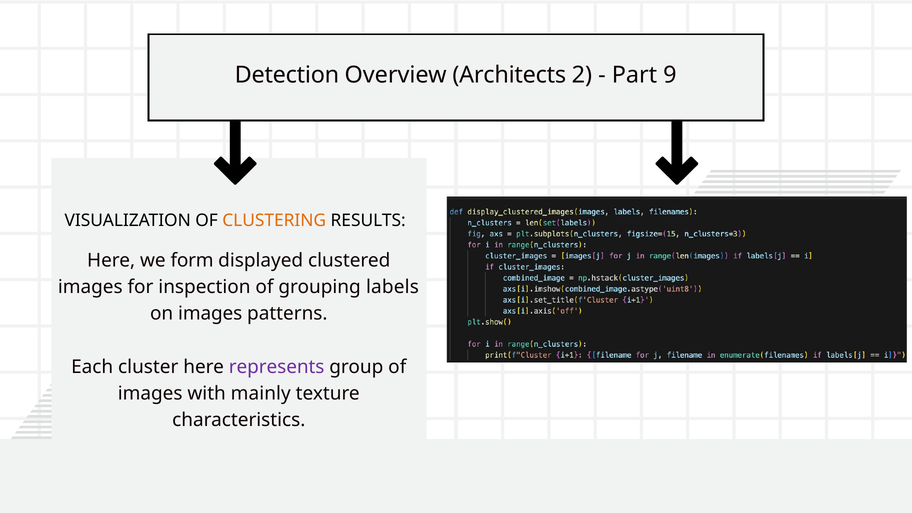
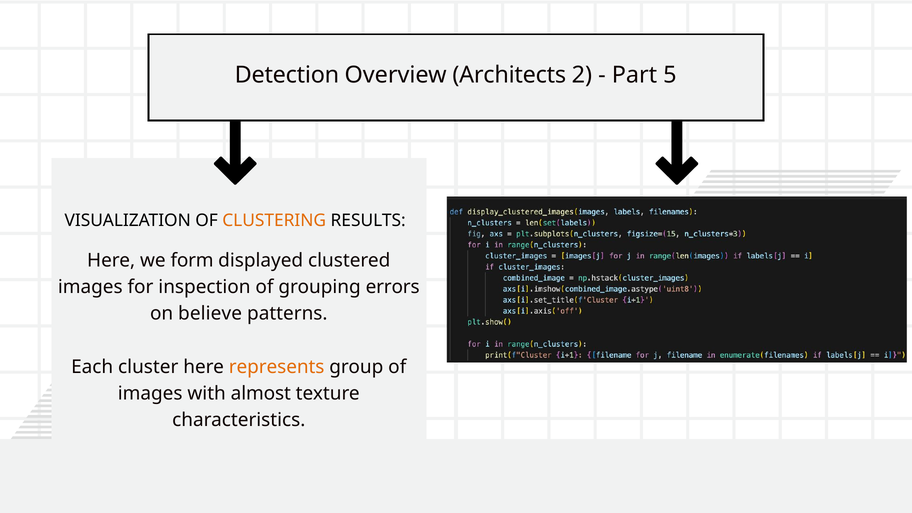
9: 9 -> 5
labels: labels -> errors
on images: images -> believe
represents colour: purple -> orange
mainly: mainly -> almost
